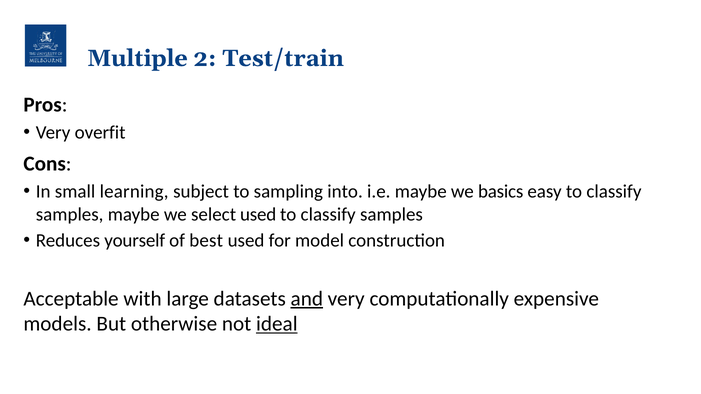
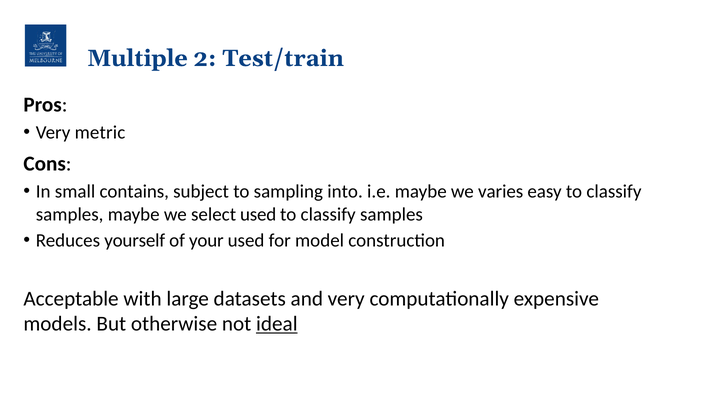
overfit: overfit -> metric
learning: learning -> contains
basics: basics -> varies
best: best -> your
and underline: present -> none
